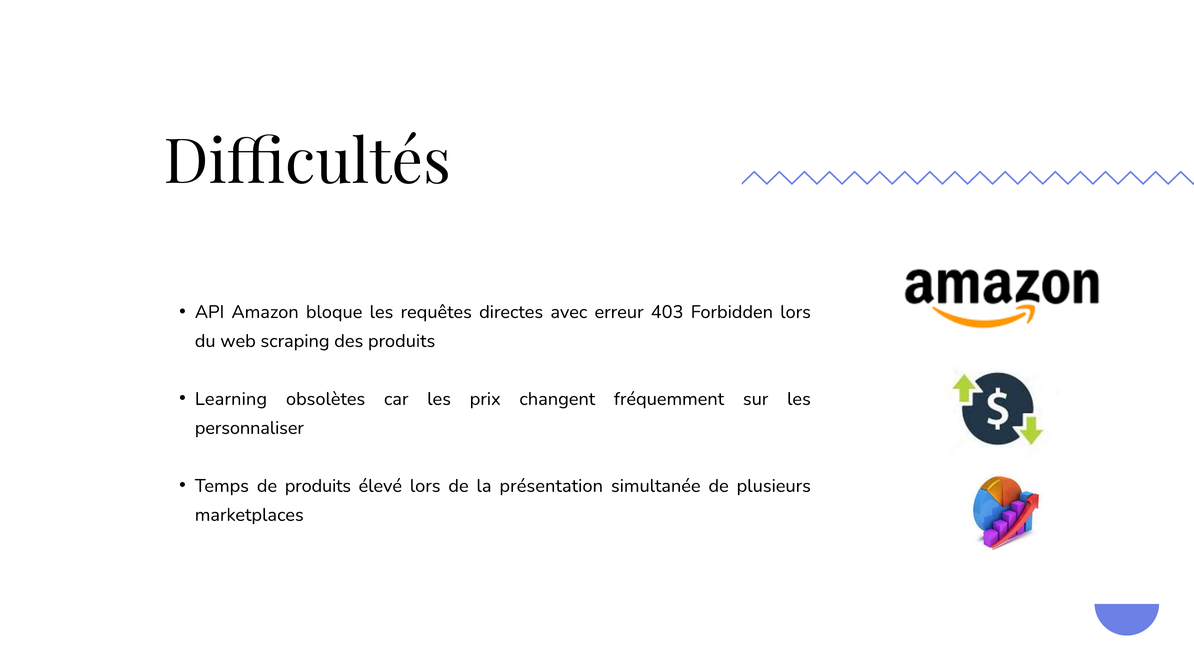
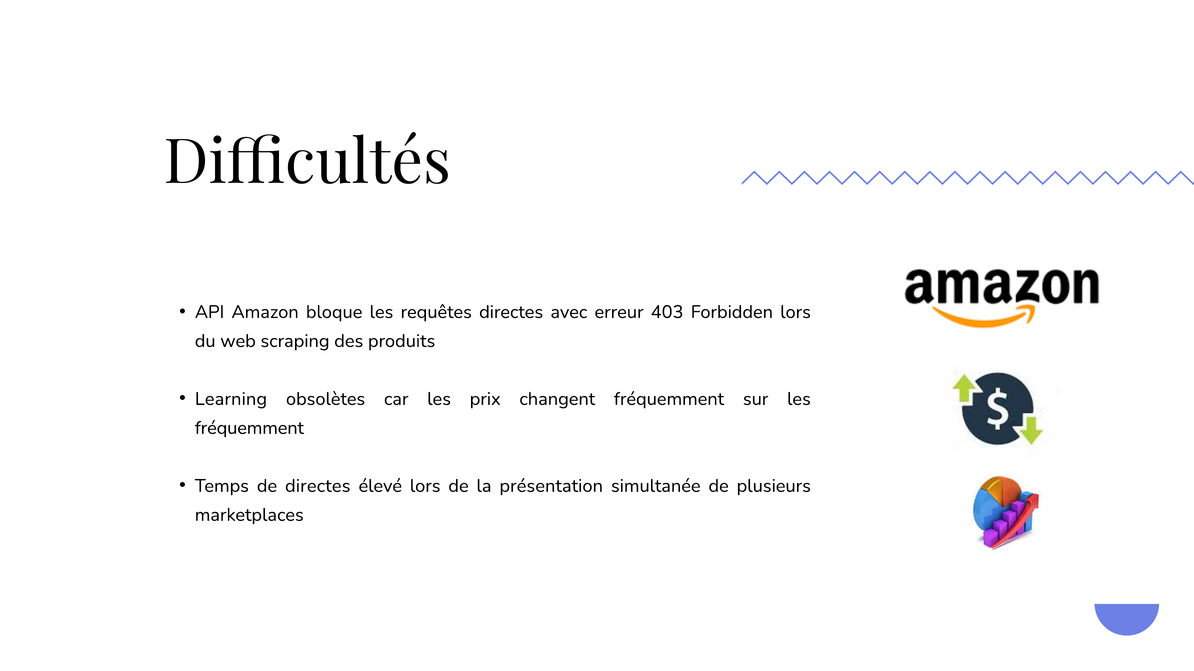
personnaliser at (249, 428): personnaliser -> fréquemment
de produits: produits -> directes
